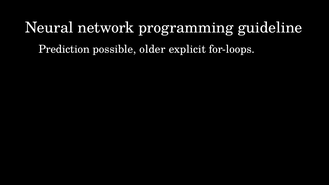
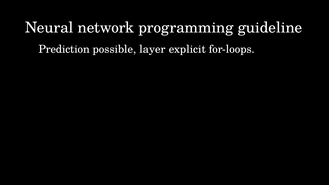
older: older -> layer
